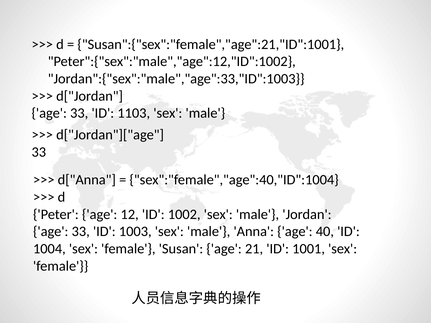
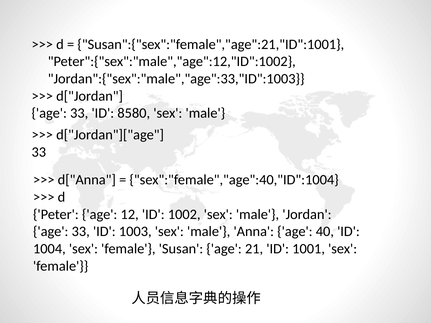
1103: 1103 -> 8580
